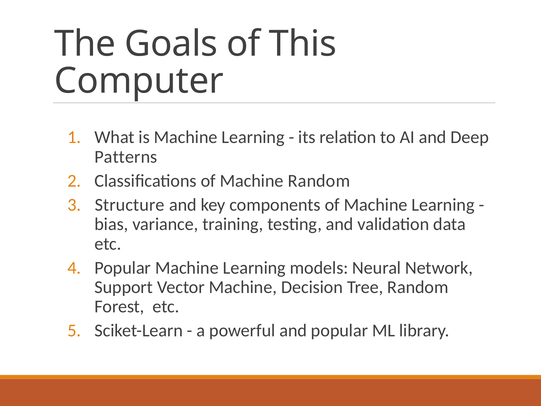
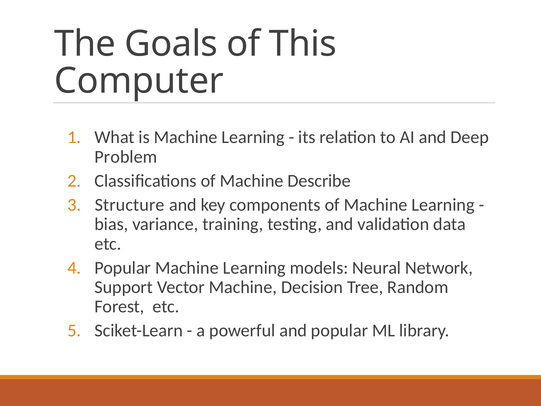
Patterns: Patterns -> Problem
Machine Random: Random -> Describe
